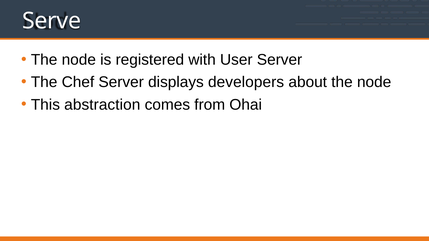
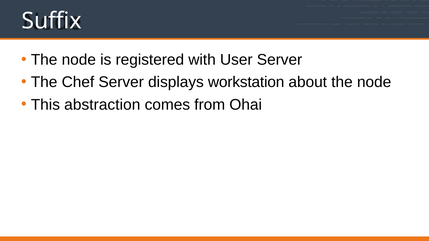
Serve: Serve -> Suffix
developers: developers -> workstation
